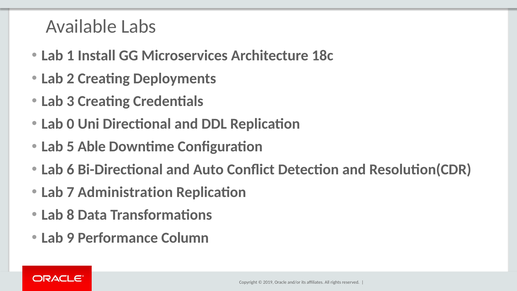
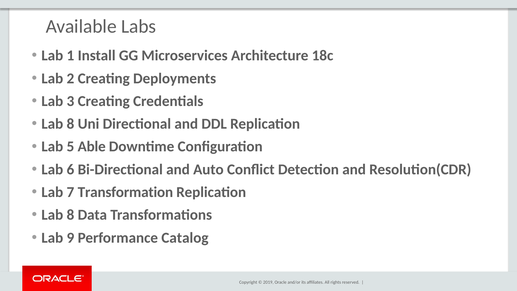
0 at (70, 124): 0 -> 8
Administration: Administration -> Transformation
Column: Column -> Catalog
